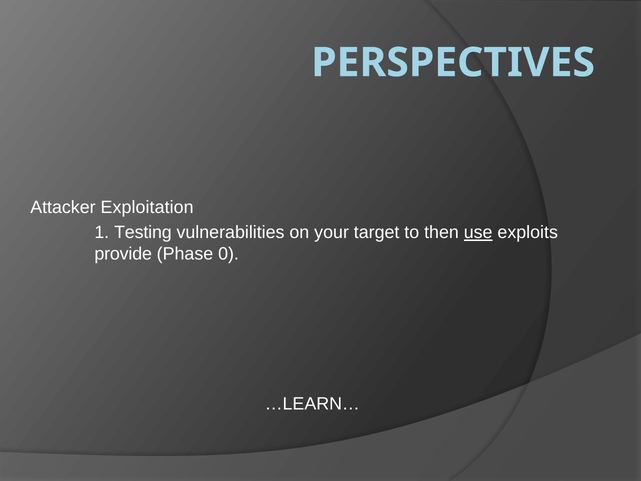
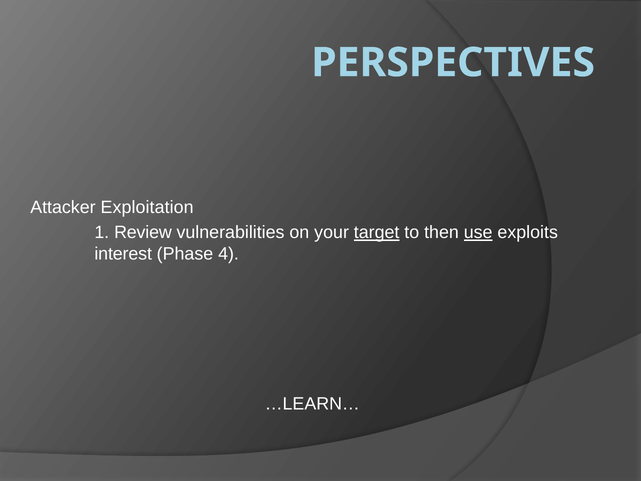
Testing: Testing -> Review
target underline: none -> present
provide: provide -> interest
0: 0 -> 4
